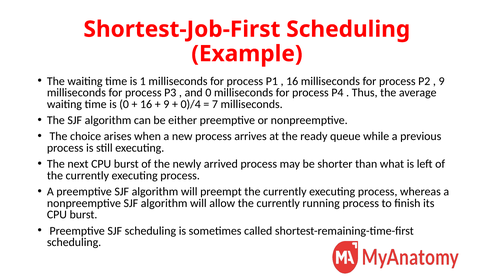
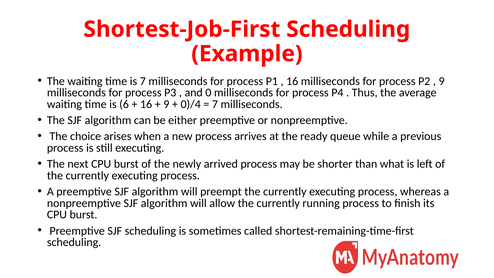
is 1: 1 -> 7
is 0: 0 -> 6
